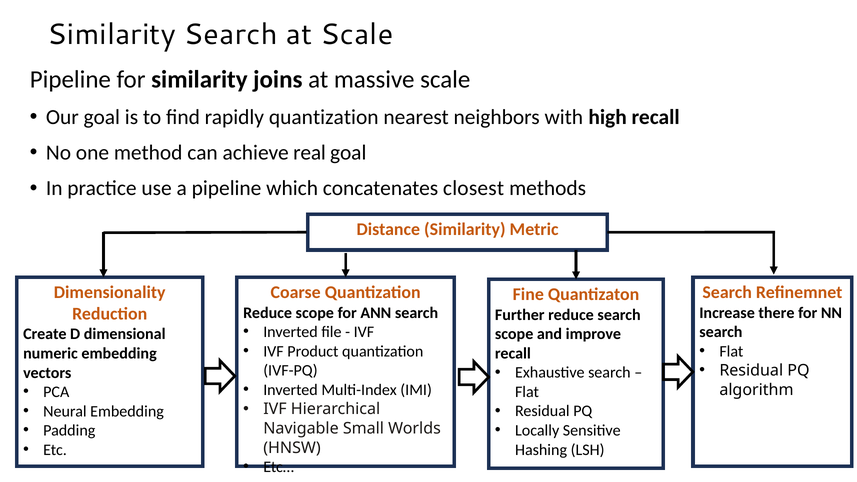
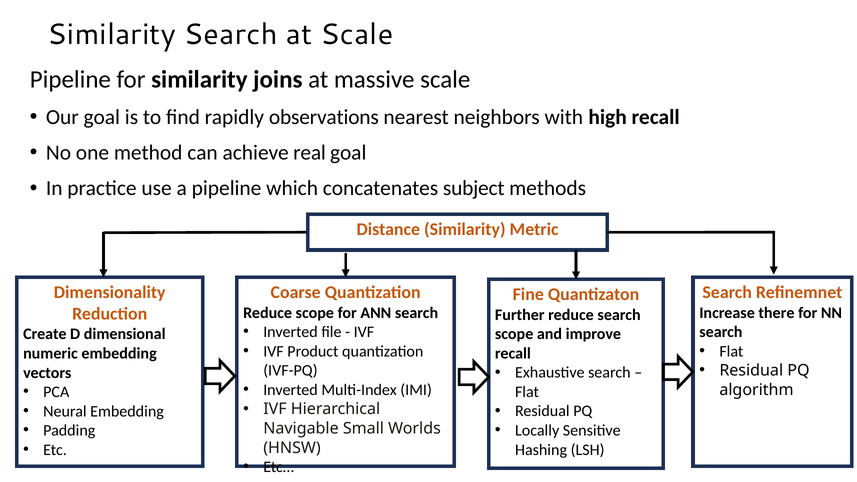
rapidly quantization: quantization -> observations
closest: closest -> subject
